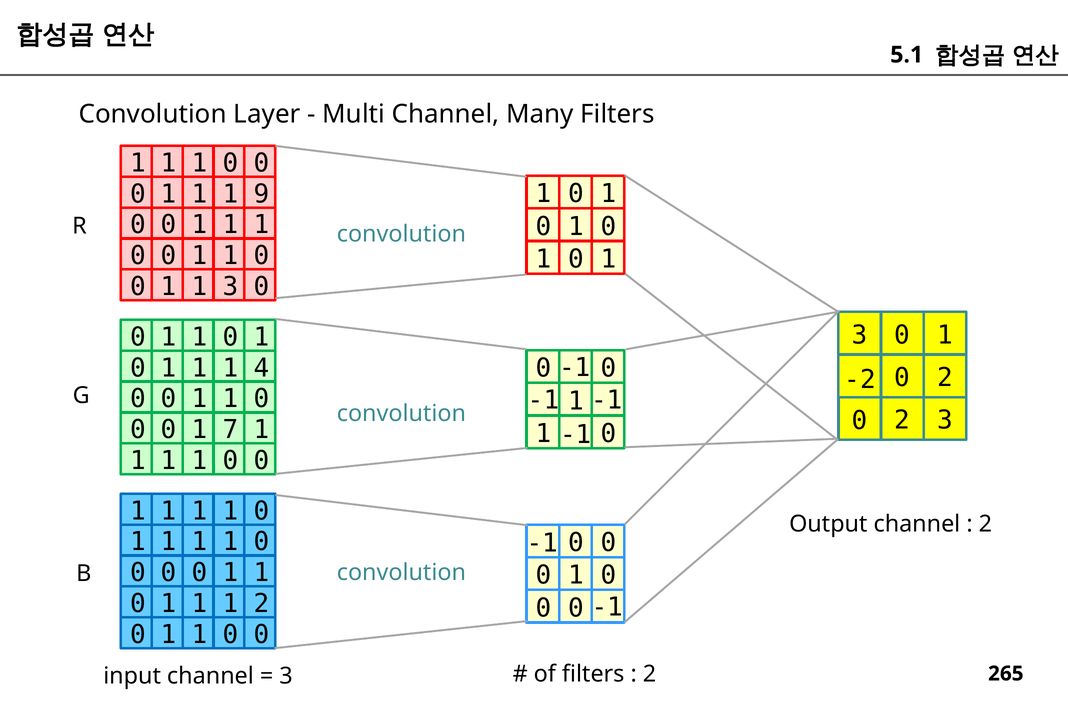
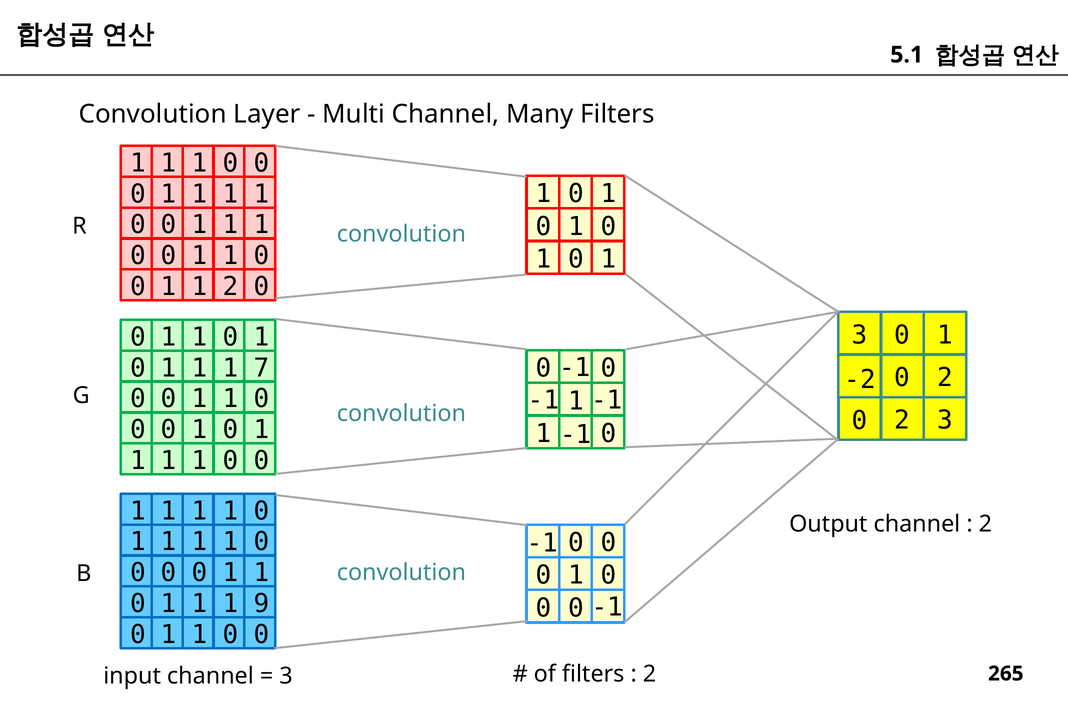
9 at (261, 194): 9 -> 1
1 3: 3 -> 2
4: 4 -> 7
7 at (231, 429): 7 -> 0
1 2: 2 -> 9
